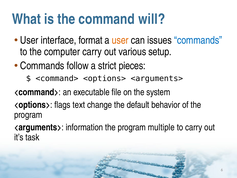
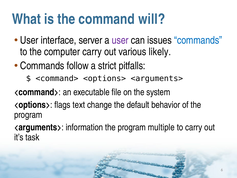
format: format -> server
user at (120, 40) colour: orange -> purple
setup: setup -> likely
pieces: pieces -> pitfalls
